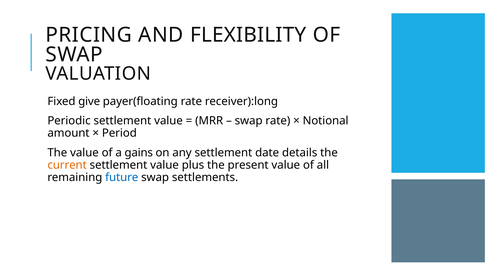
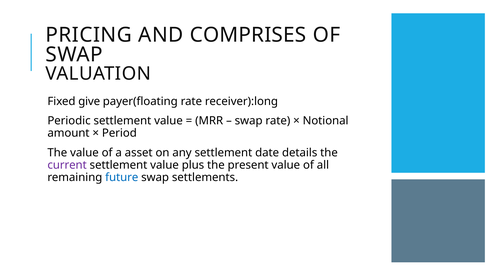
FLEXIBILITY: FLEXIBILITY -> COMPRISES
gains: gains -> asset
current colour: orange -> purple
